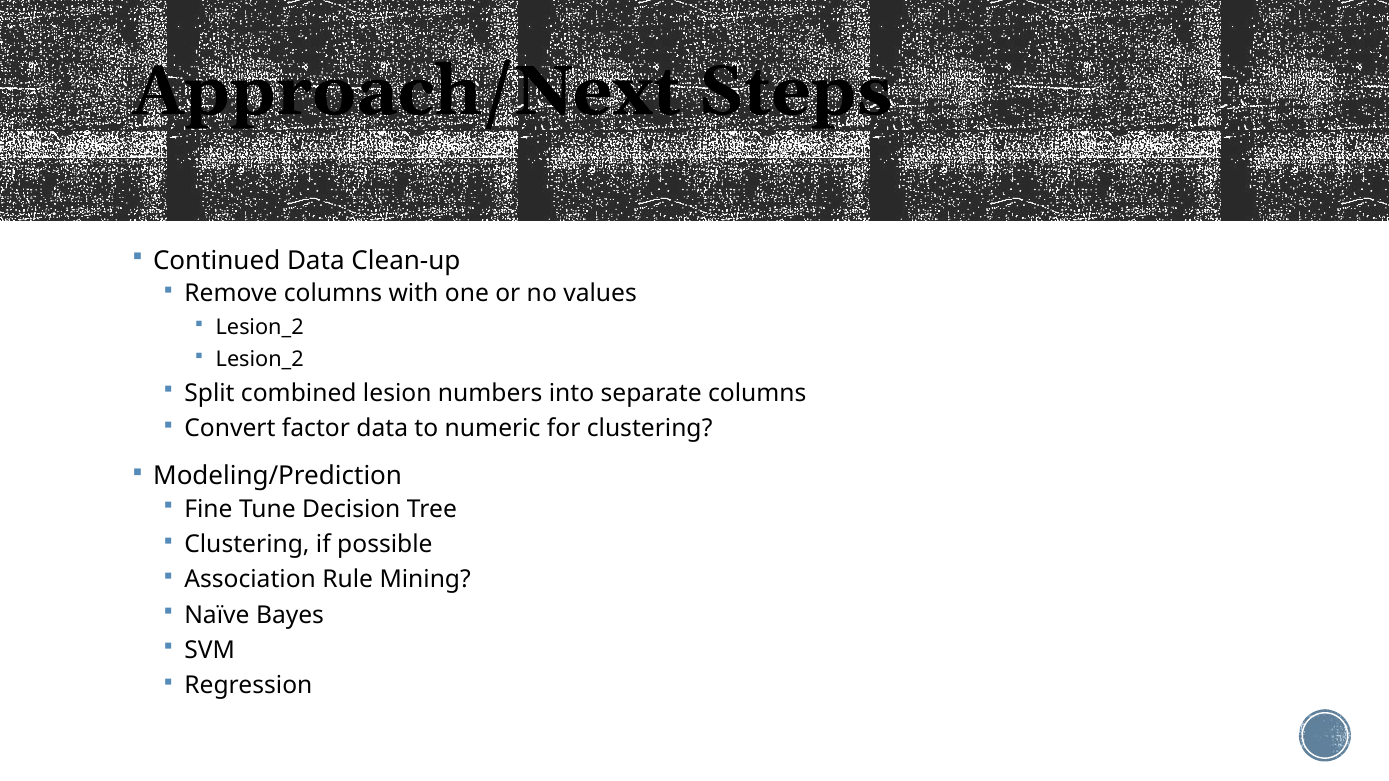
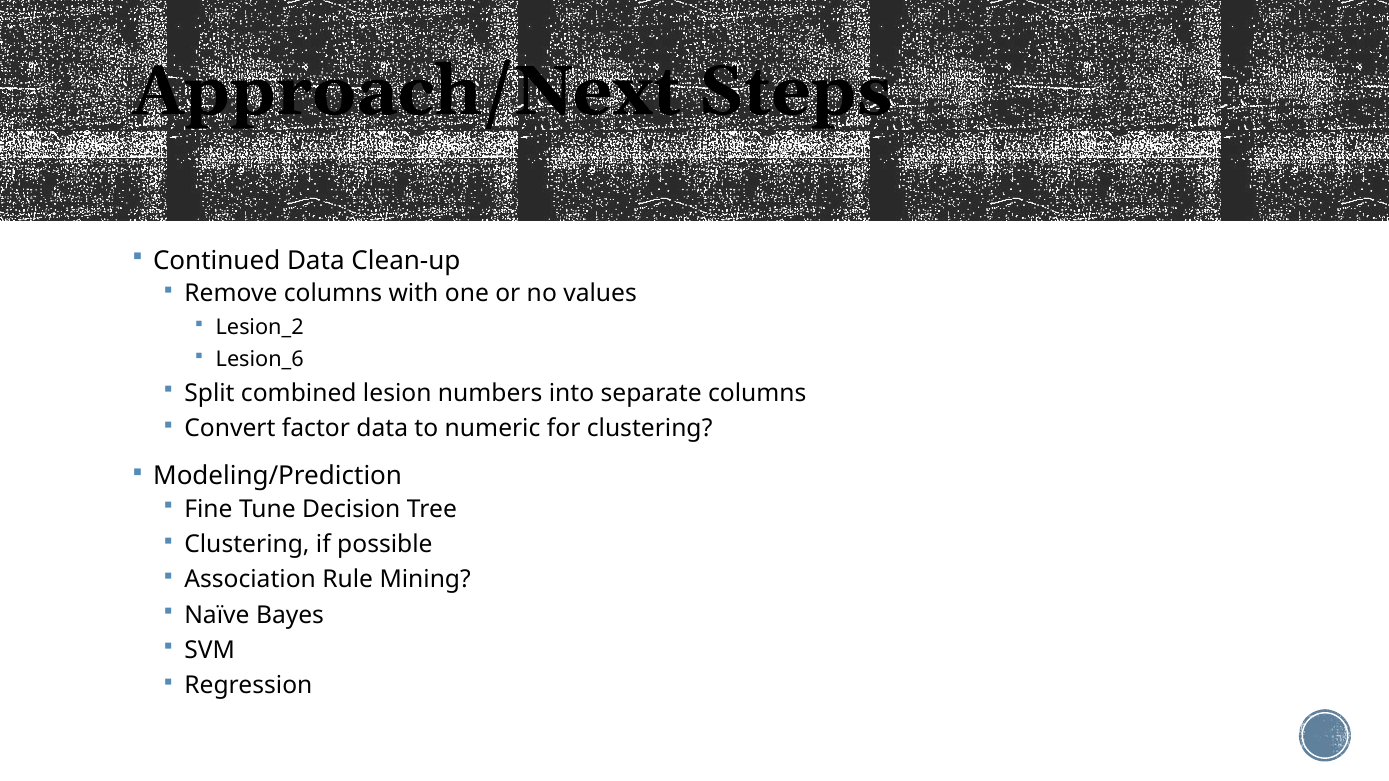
Lesion_2 at (260, 360): Lesion_2 -> Lesion_6
